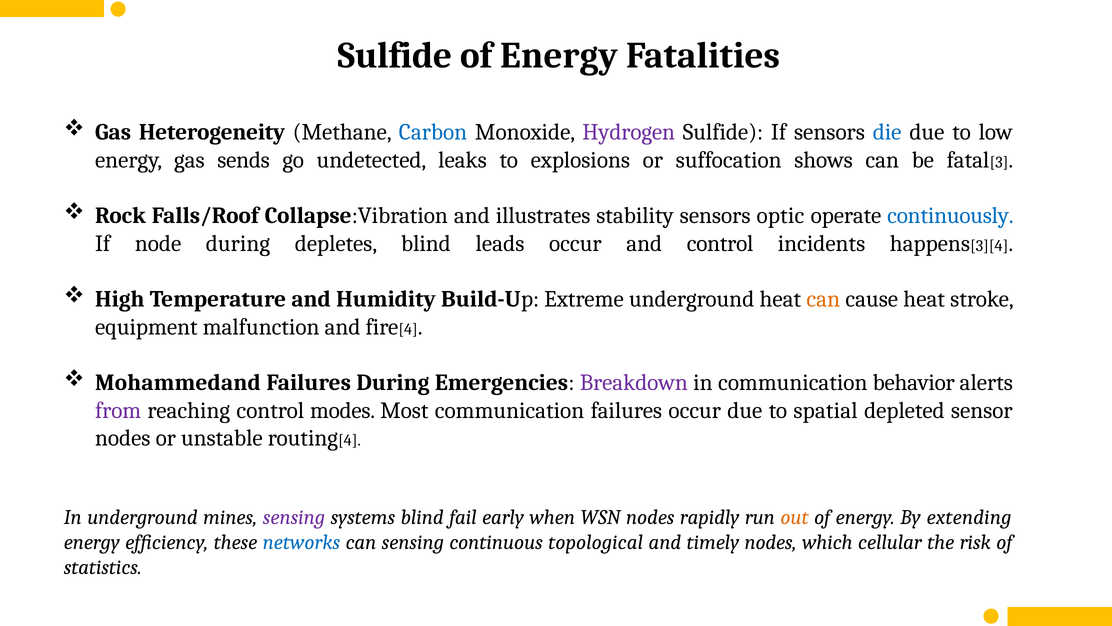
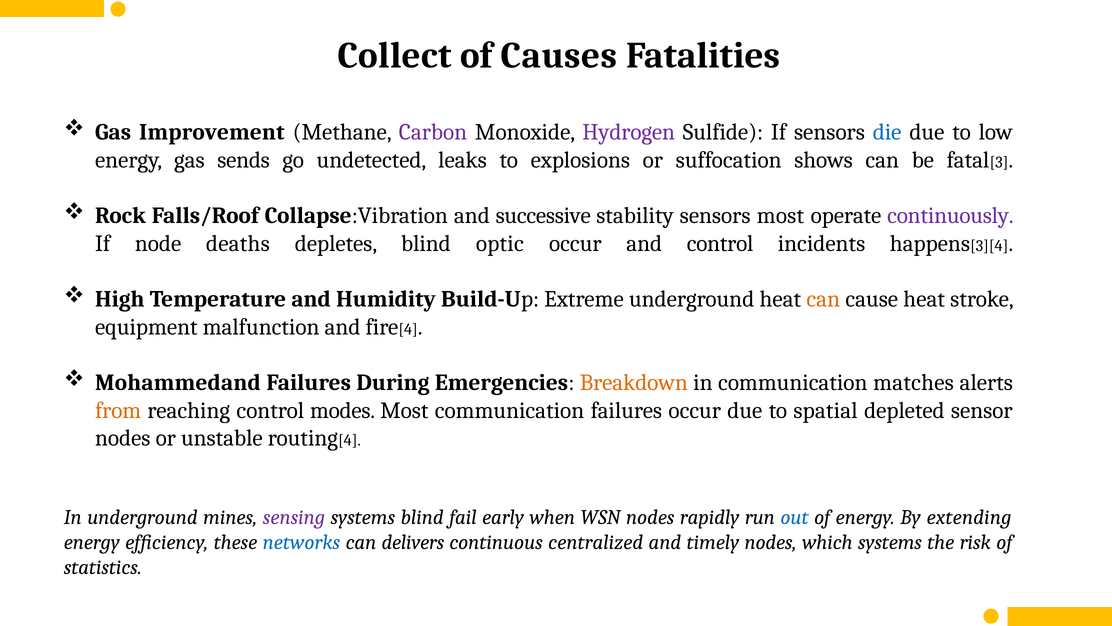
Sulfide at (395, 56): Sulfide -> Collect
Energy at (559, 56): Energy -> Causes
Heterogeneity: Heterogeneity -> Improvement
Carbon colour: blue -> purple
illustrates: illustrates -> successive
sensors optic: optic -> most
continuously colour: blue -> purple
node during: during -> deaths
leads: leads -> optic
Breakdown colour: purple -> orange
behavior: behavior -> matches
from colour: purple -> orange
out colour: orange -> blue
can sensing: sensing -> delivers
topological: topological -> centralized
which cellular: cellular -> systems
